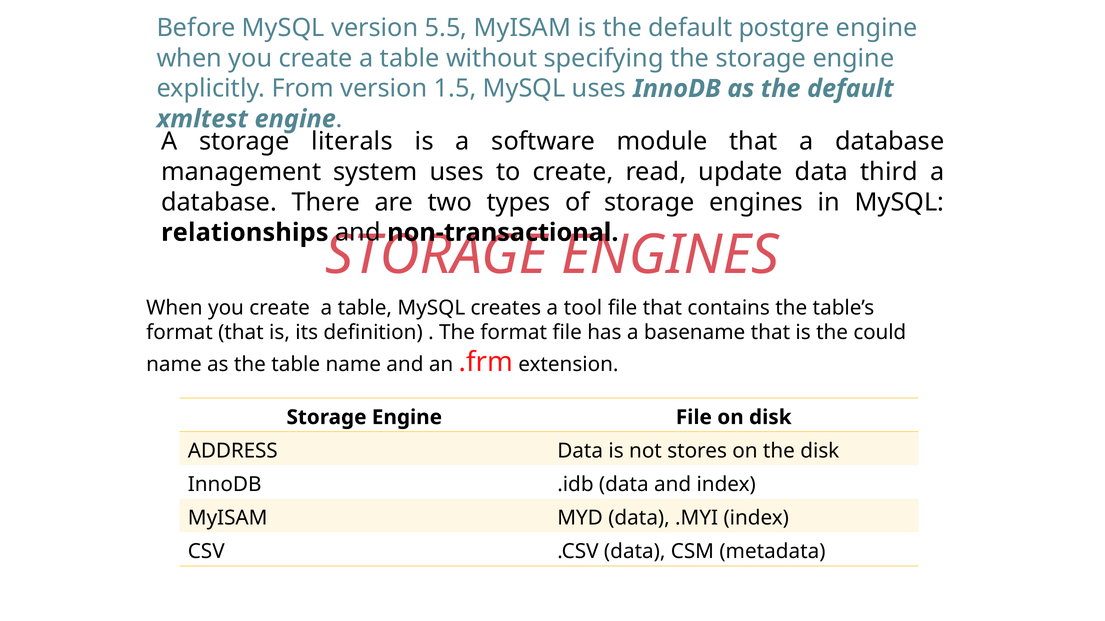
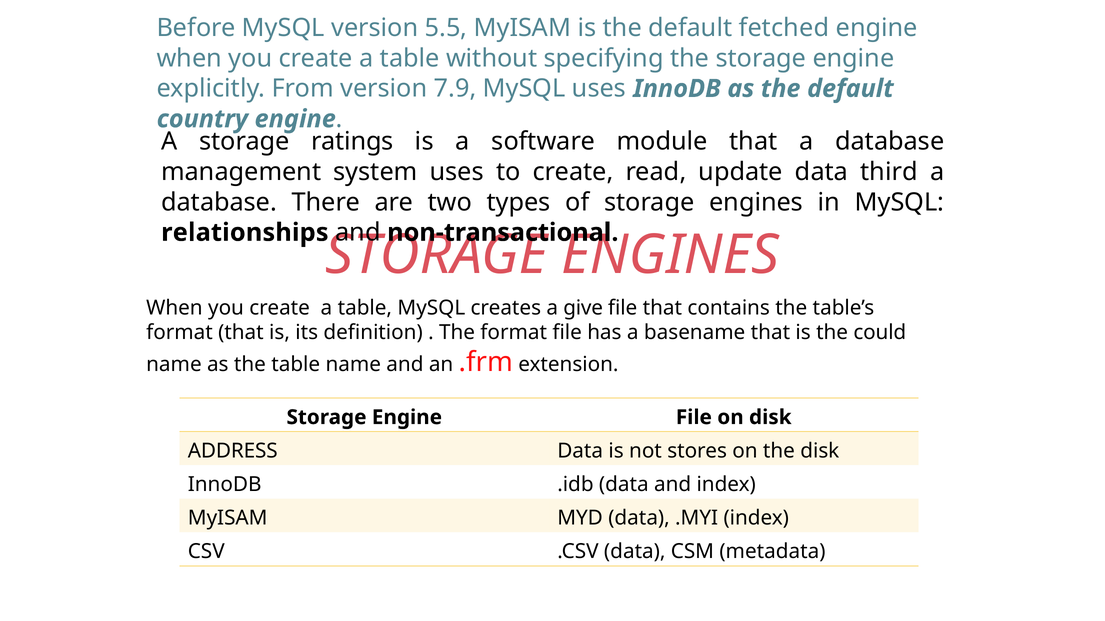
postgre: postgre -> fetched
1.5: 1.5 -> 7.9
xmltest: xmltest -> country
literals: literals -> ratings
tool: tool -> give
